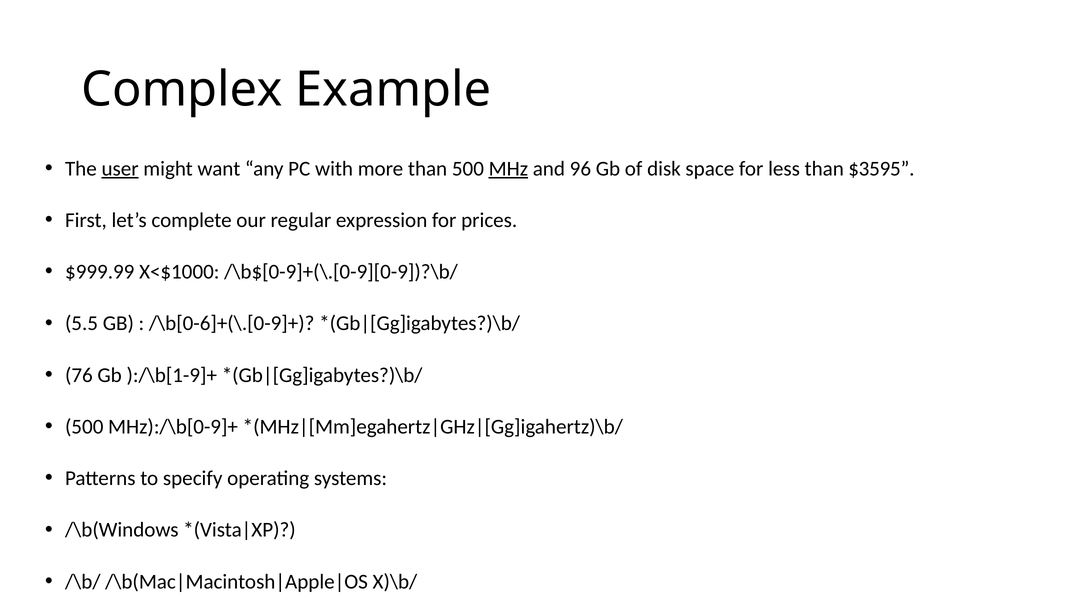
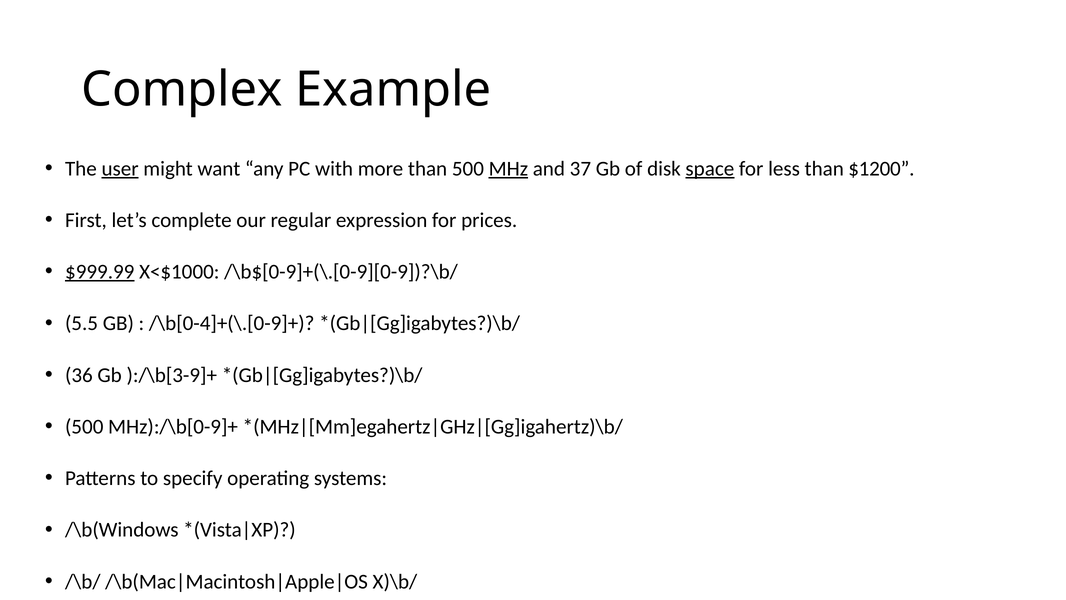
96: 96 -> 37
space underline: none -> present
$3595: $3595 -> $1200
$999.99 underline: none -> present
/\b[0-6]+(\.[0-9]+: /\b[0-6]+(\.[0-9]+ -> /\b[0-4]+(\.[0-9]+
76: 76 -> 36
):/\b[1-9]+: ):/\b[1-9]+ -> ):/\b[3-9]+
